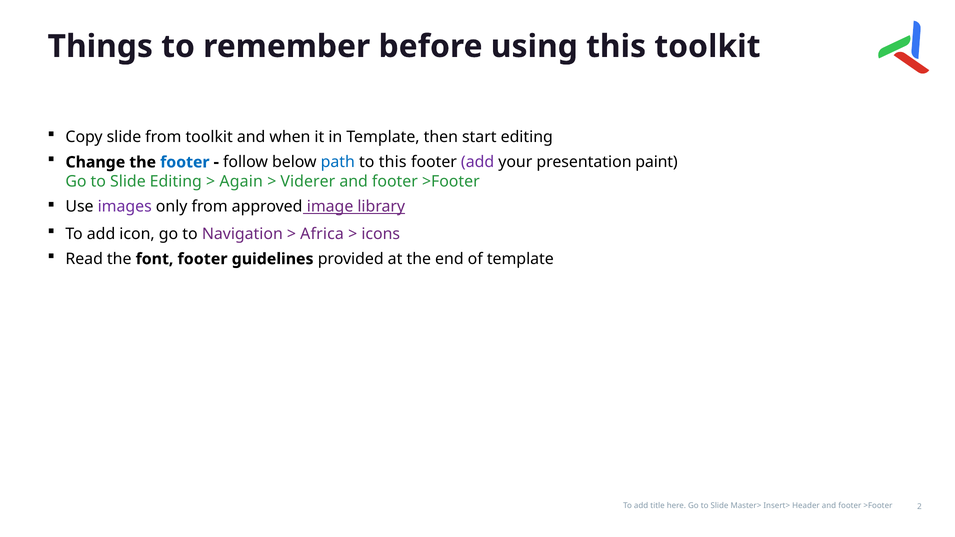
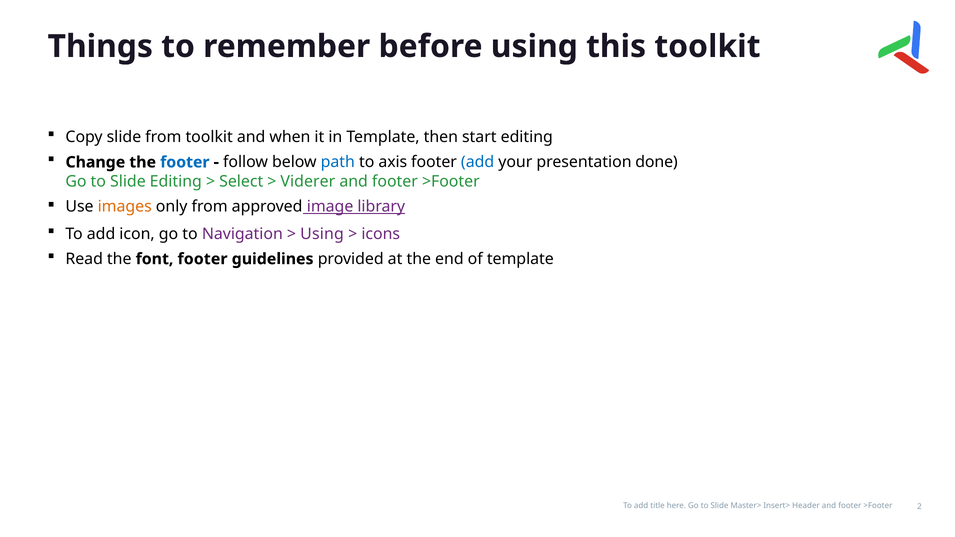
to this: this -> axis
add at (478, 162) colour: purple -> blue
paint: paint -> done
Again: Again -> Select
images colour: purple -> orange
Africa at (322, 234): Africa -> Using
